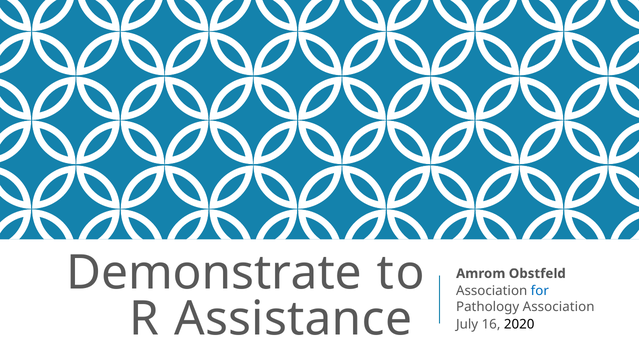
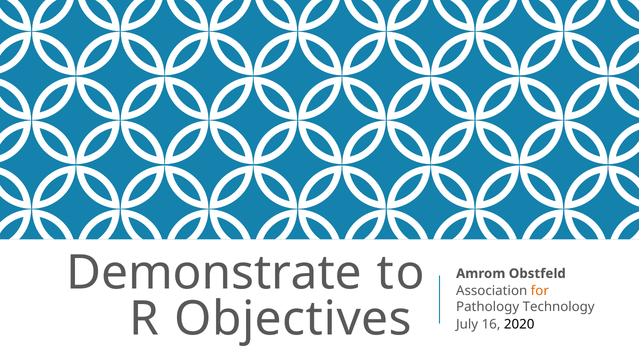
for colour: blue -> orange
Pathology Association: Association -> Technology
Assistance: Assistance -> Objectives
